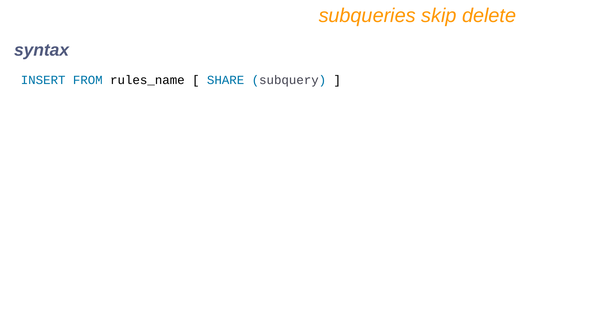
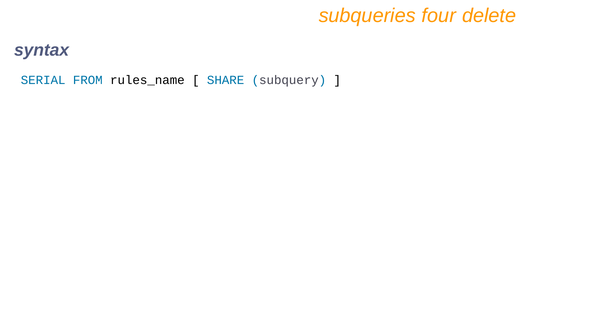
skip: skip -> four
INSERT: INSERT -> SERIAL
